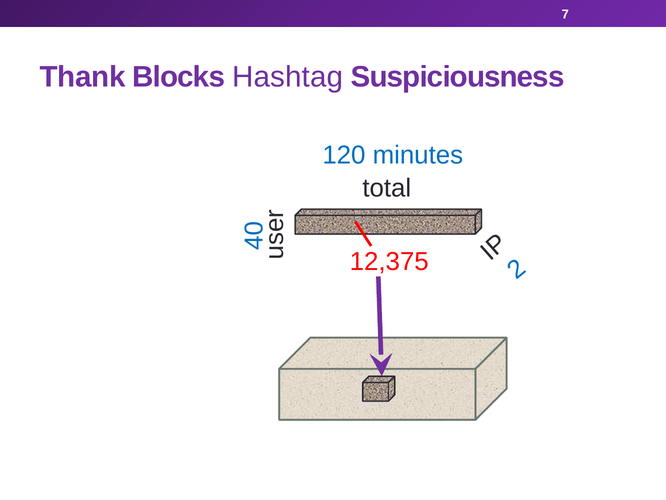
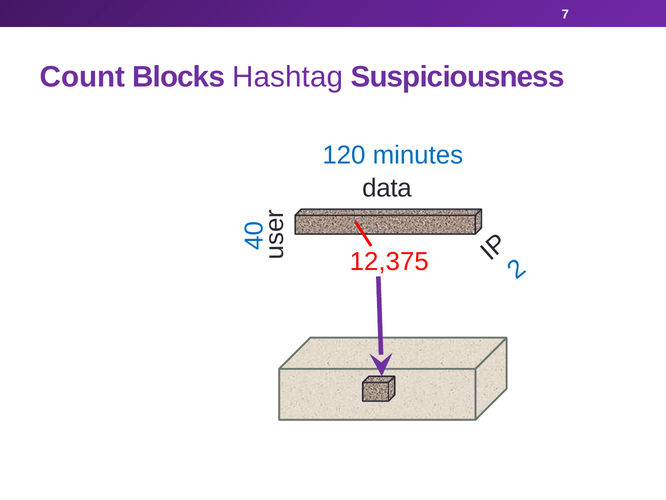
Thank: Thank -> Count
total: total -> data
